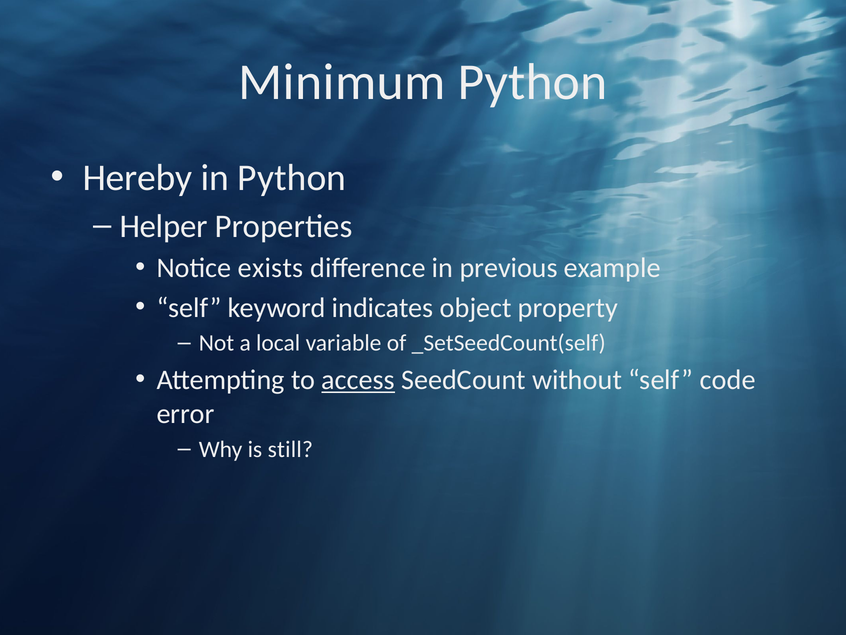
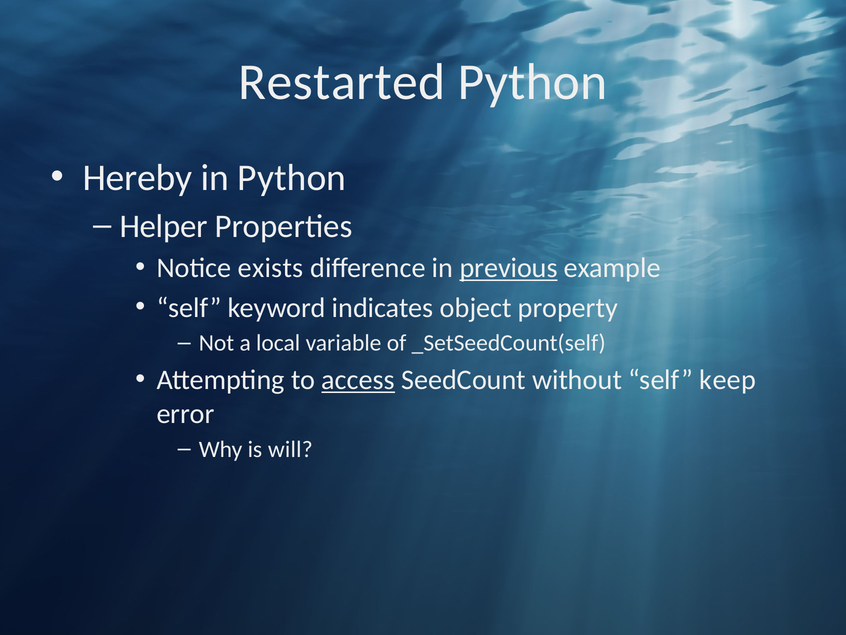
Minimum: Minimum -> Restarted
previous underline: none -> present
code: code -> keep
still: still -> will
